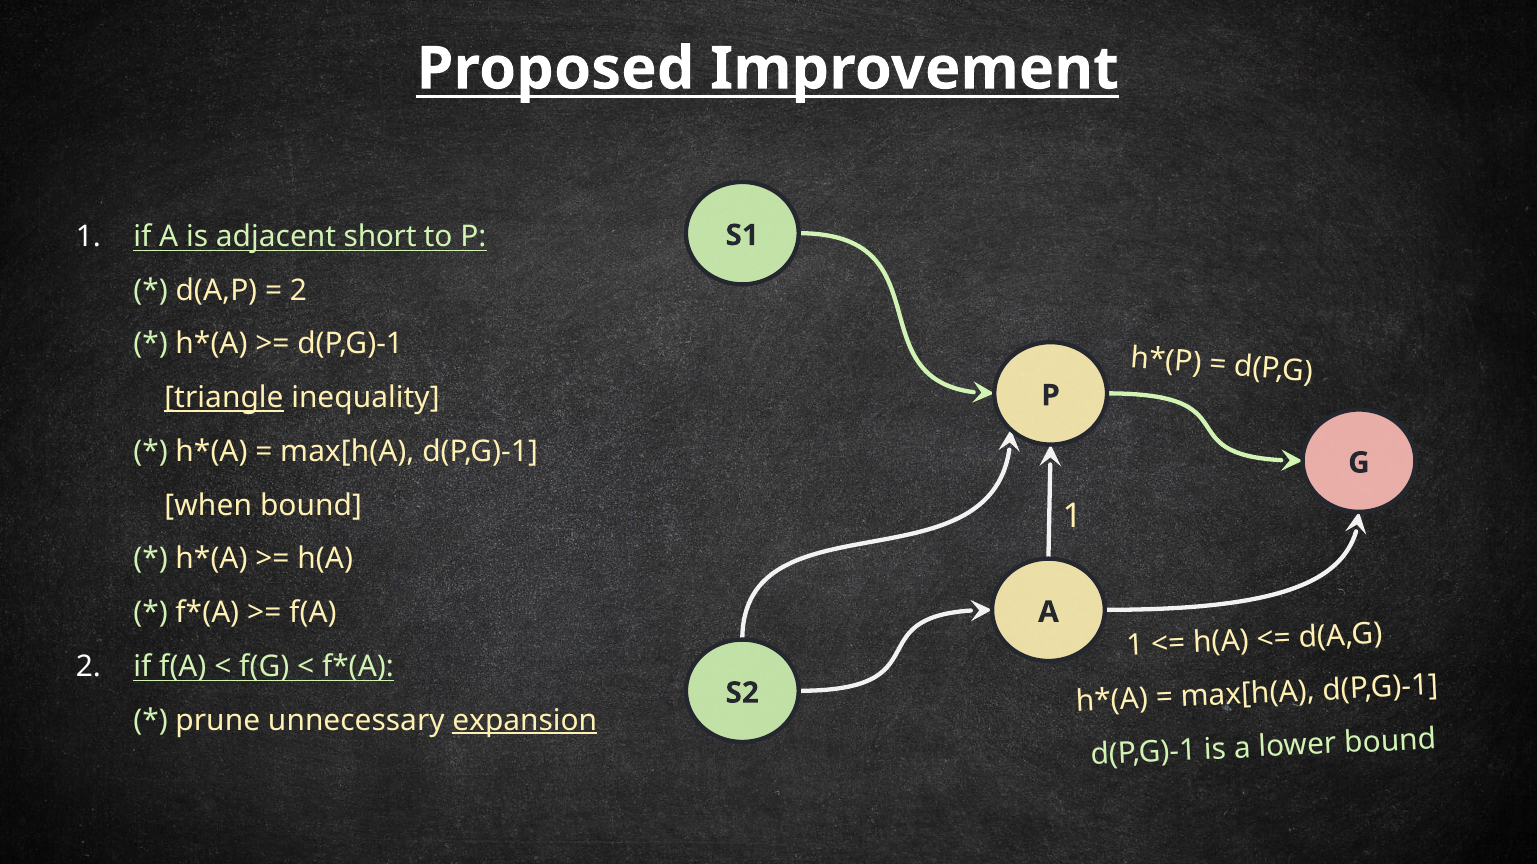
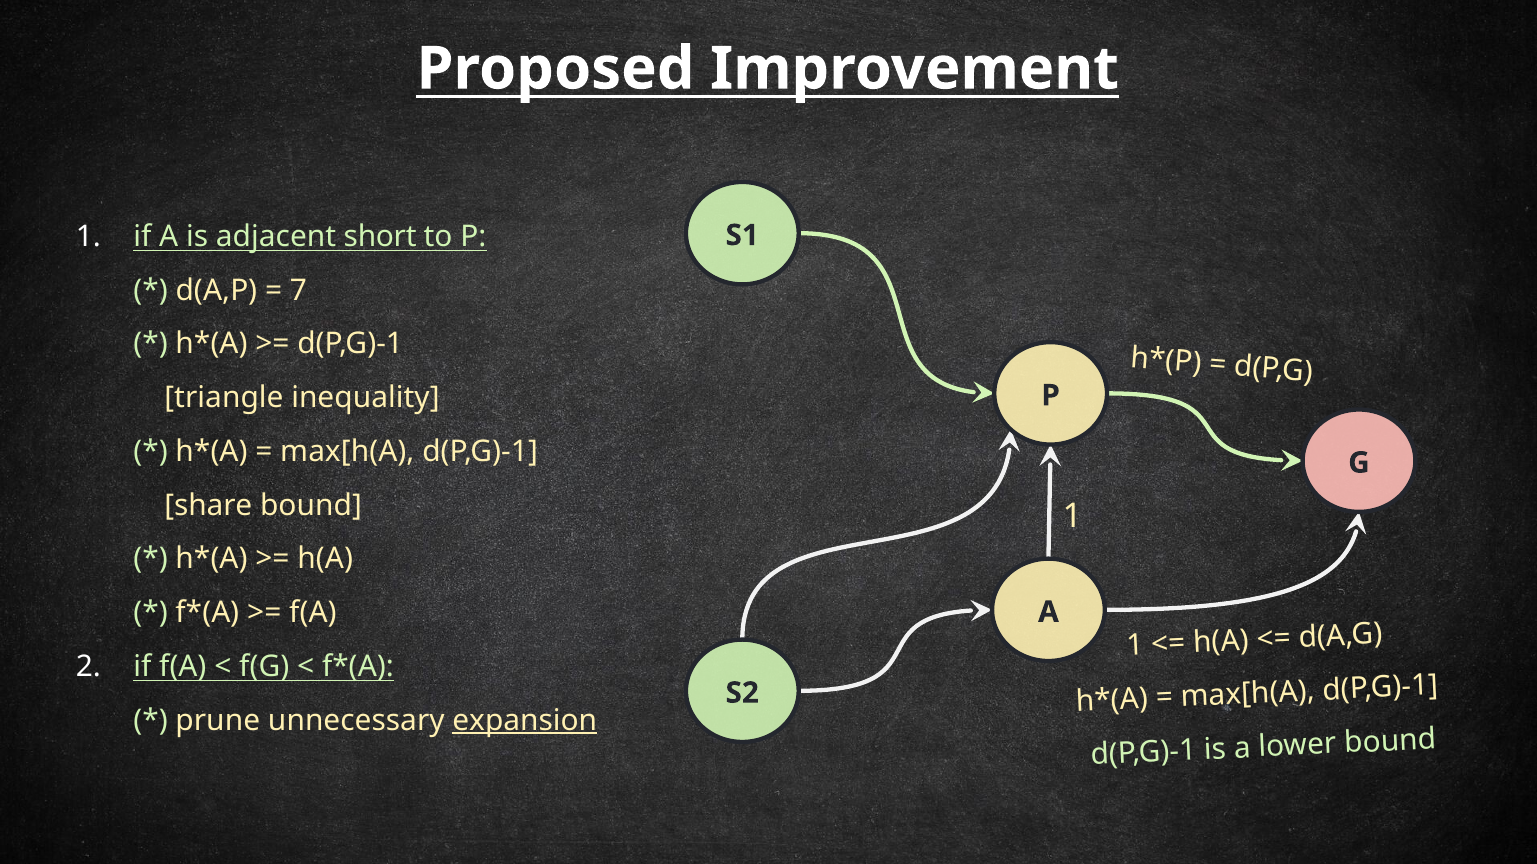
2 at (298, 290): 2 -> 7
triangle underline: present -> none
when: when -> share
